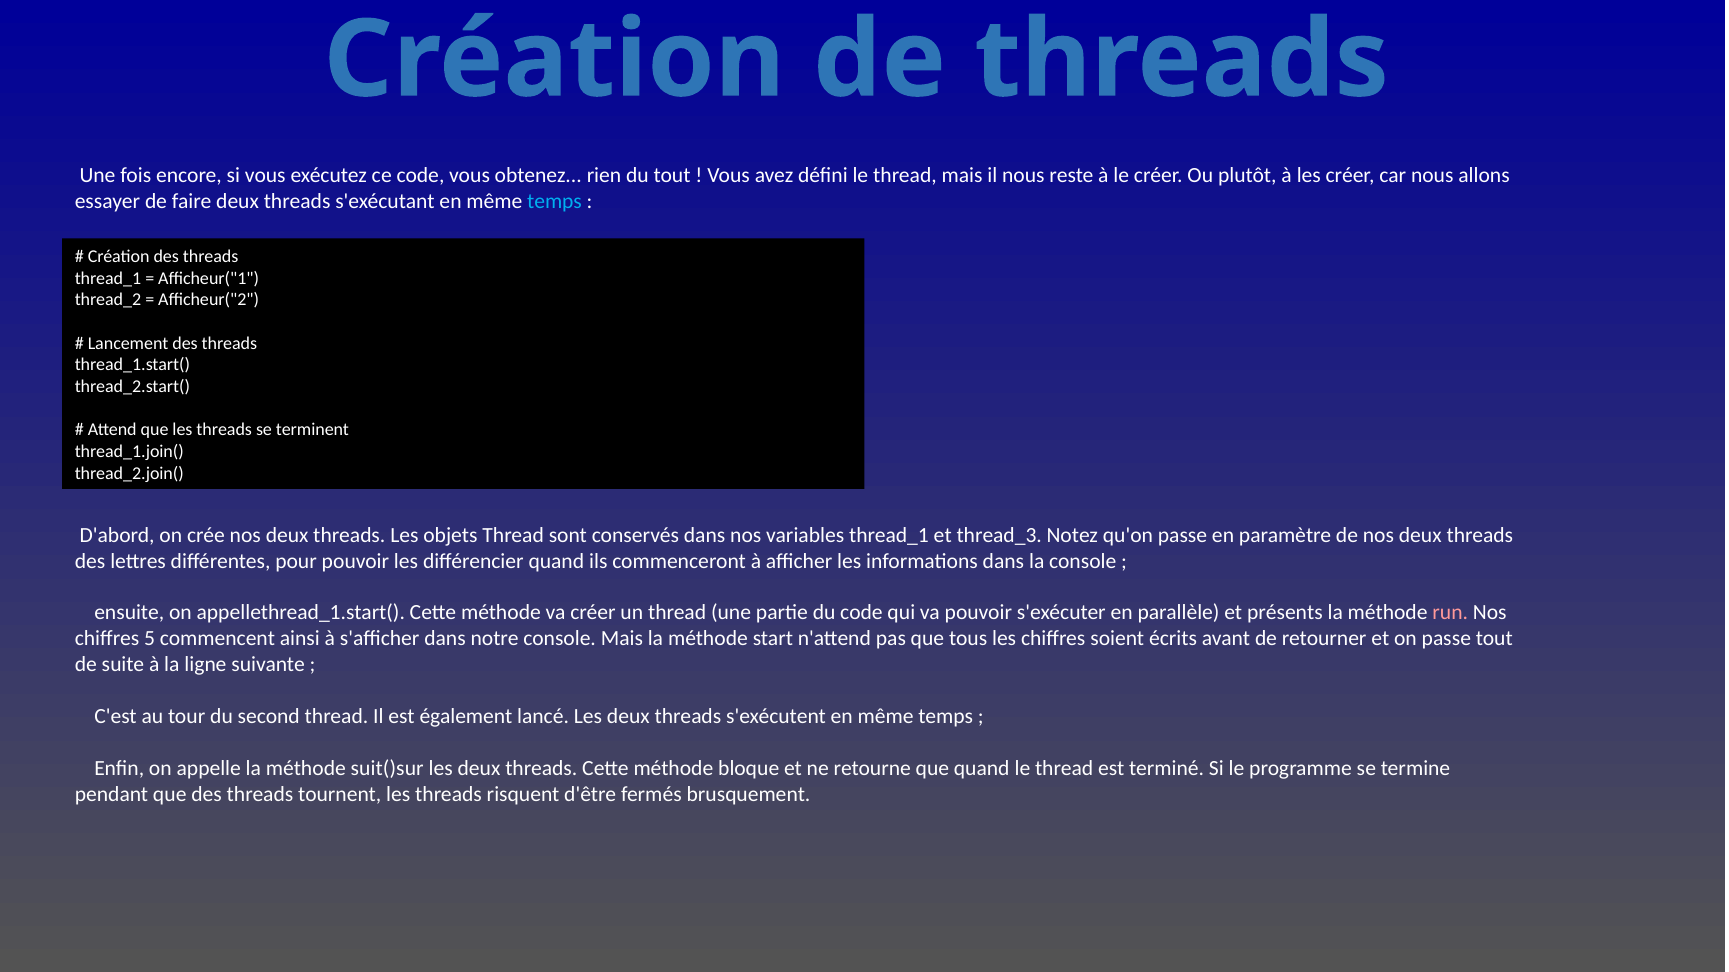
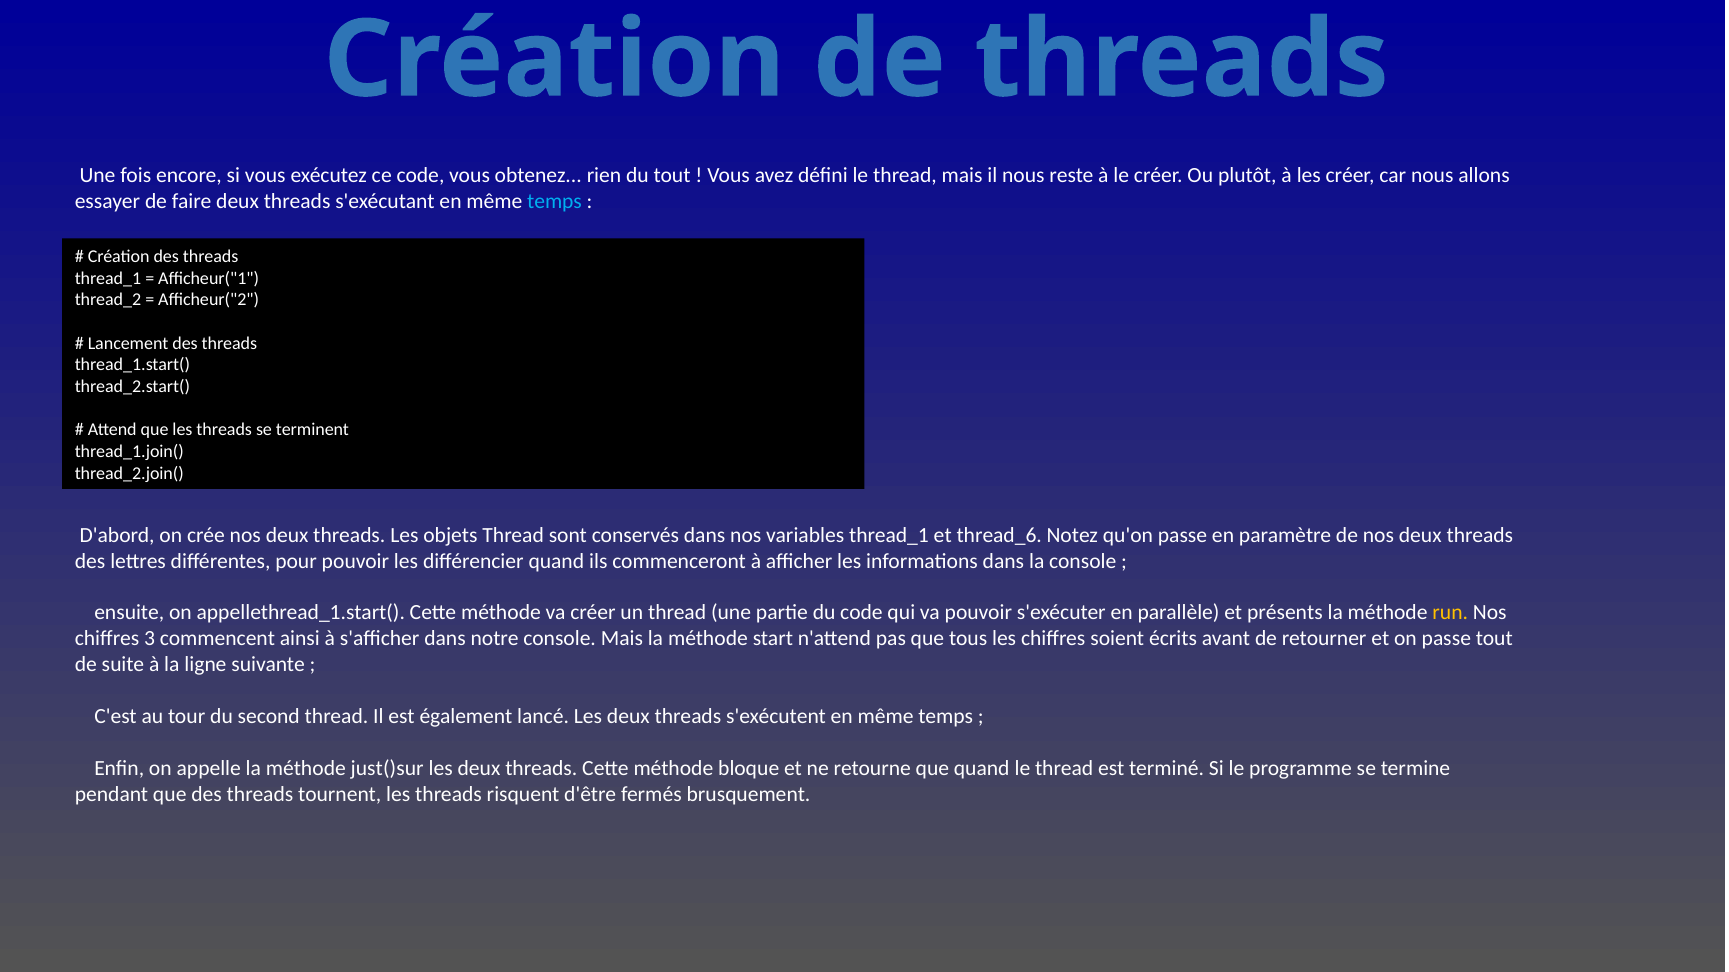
thread_3: thread_3 -> thread_6
run colour: pink -> yellow
5: 5 -> 3
suit()sur: suit()sur -> just()sur
